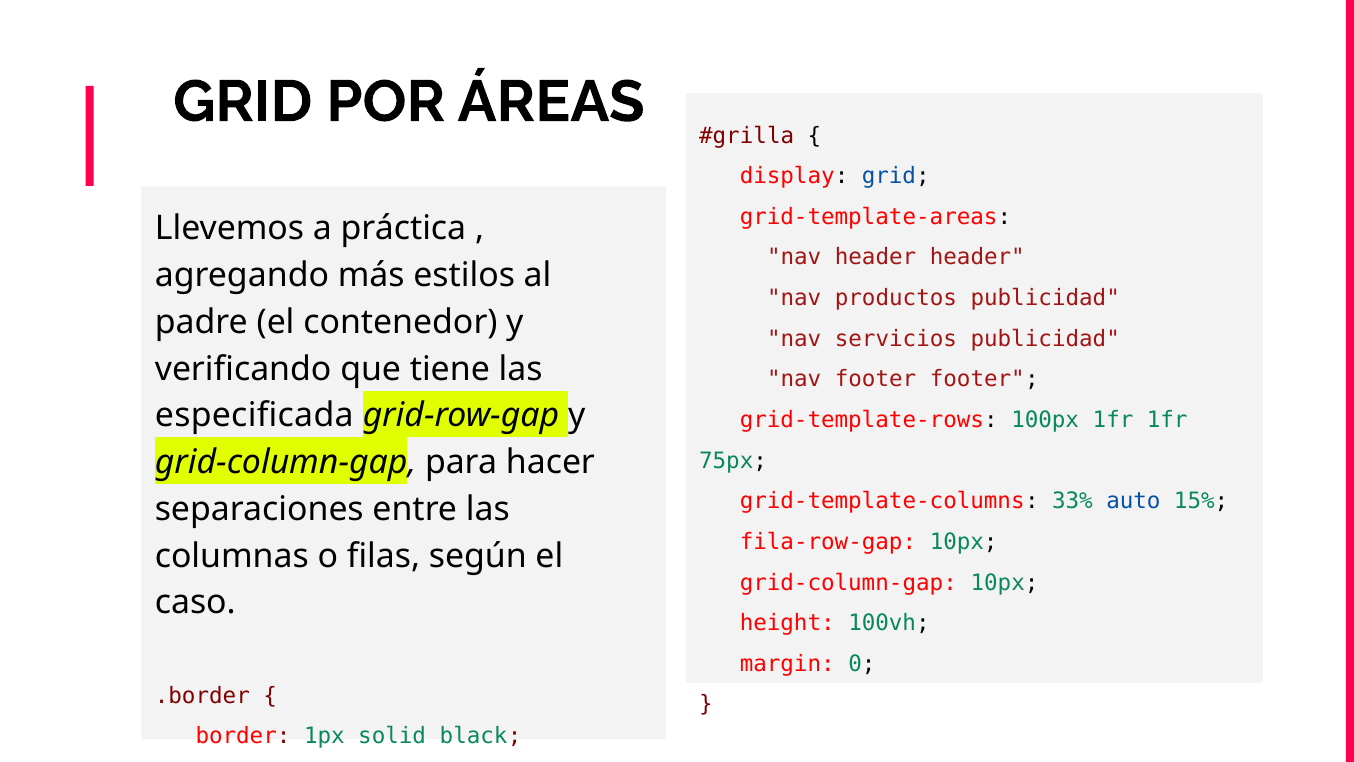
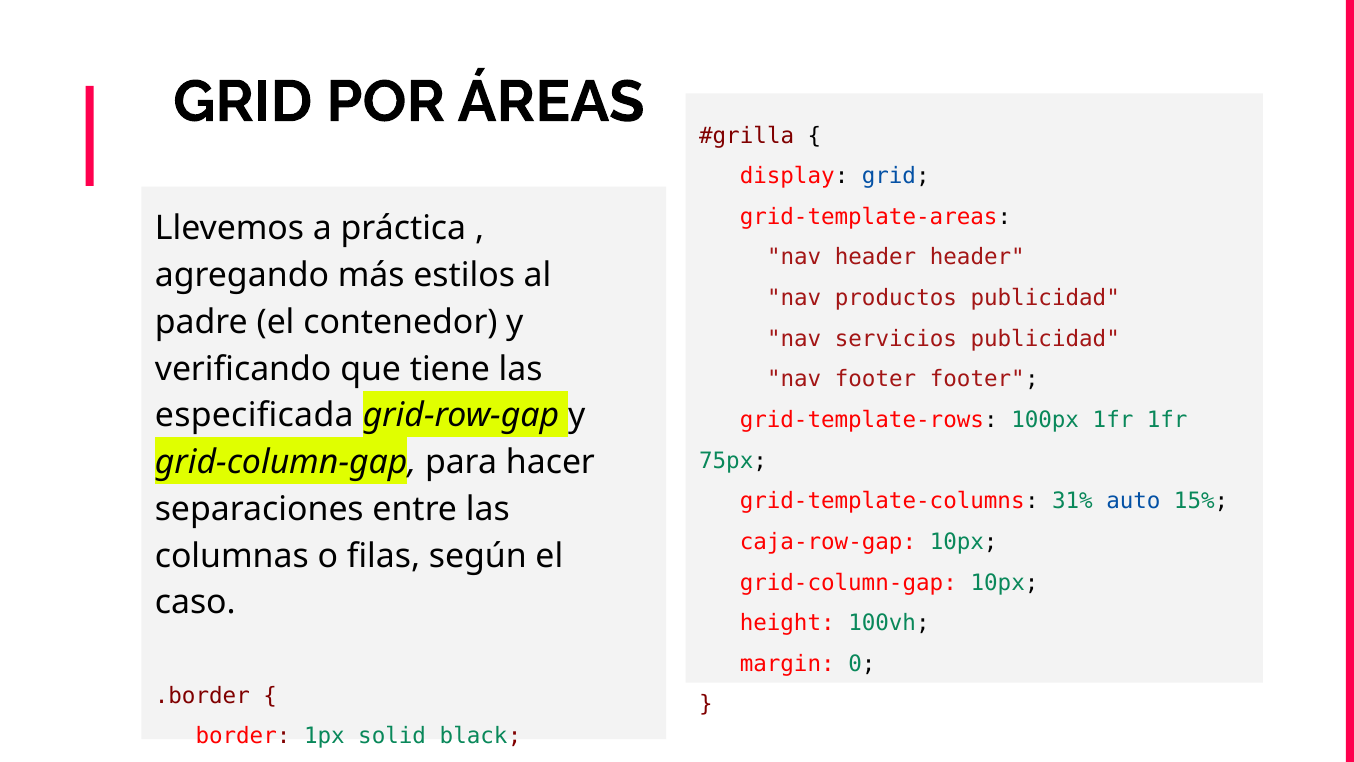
33%: 33% -> 31%
fila-row-gap: fila-row-gap -> caja-row-gap
